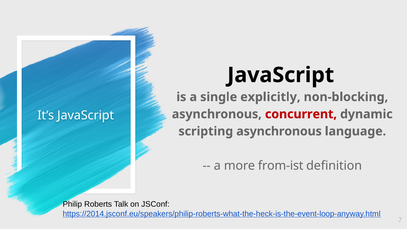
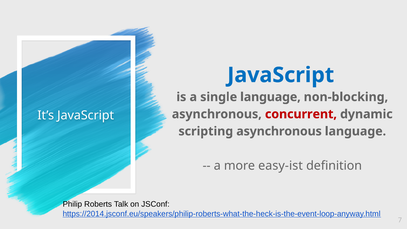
JavaScript at (281, 75) colour: black -> blue
single explicitly: explicitly -> language
from-ist: from-ist -> easy-ist
